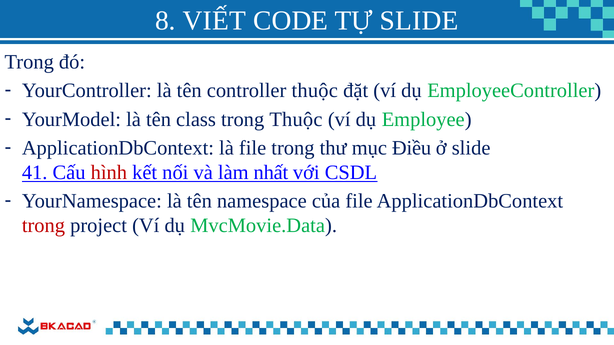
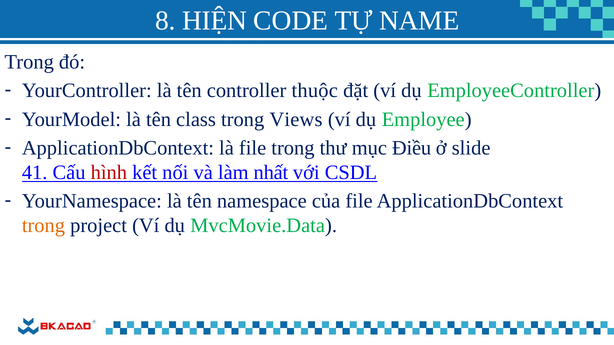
VIẾT: VIẾT -> HIỆN
TỰ SLIDE: SLIDE -> NAME
trong Thuộc: Thuộc -> Views
trong at (43, 226) colour: red -> orange
